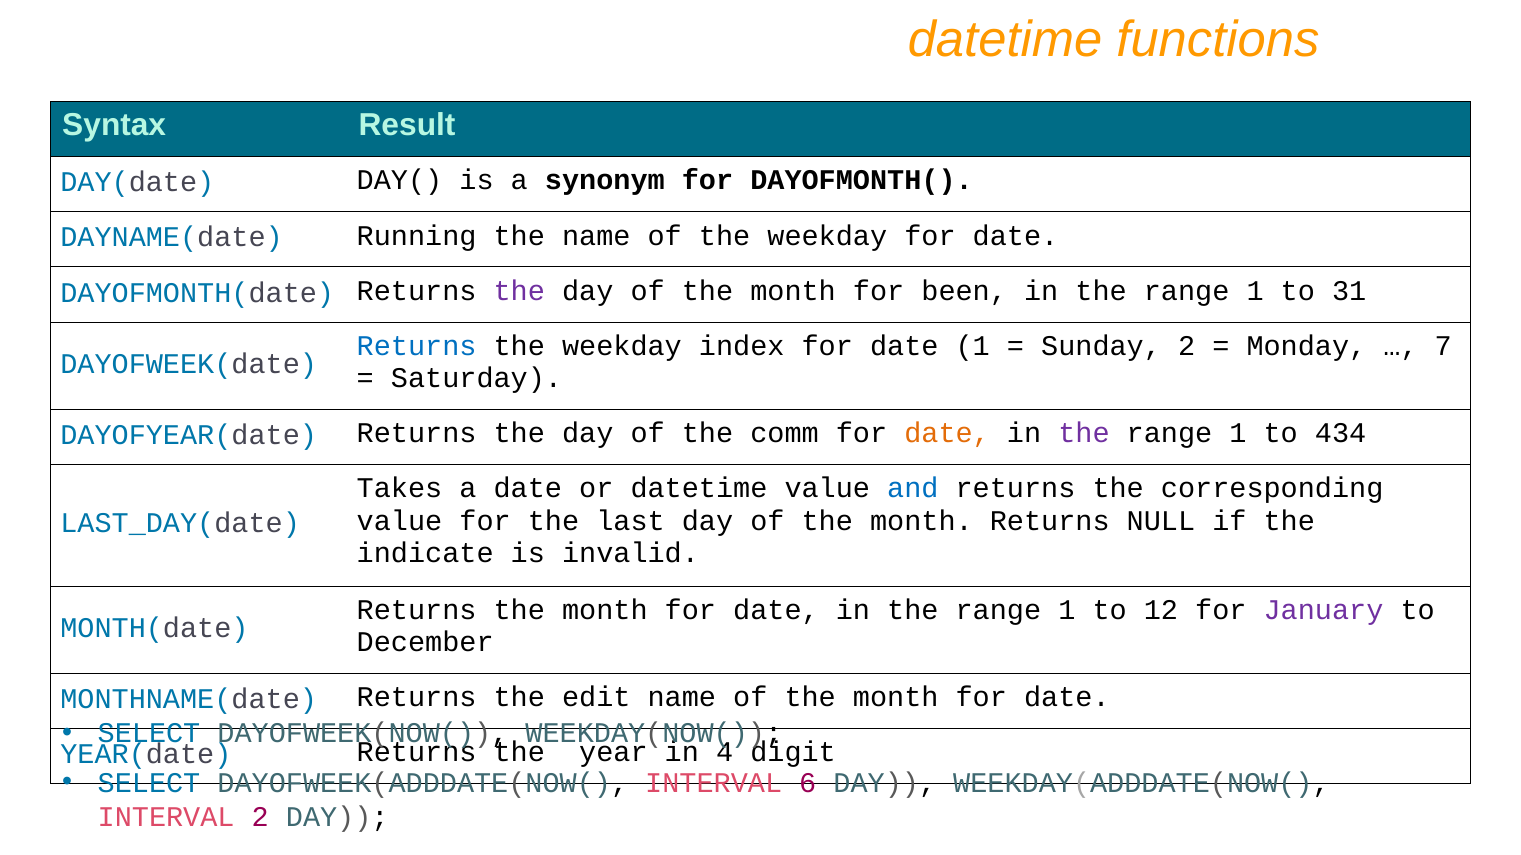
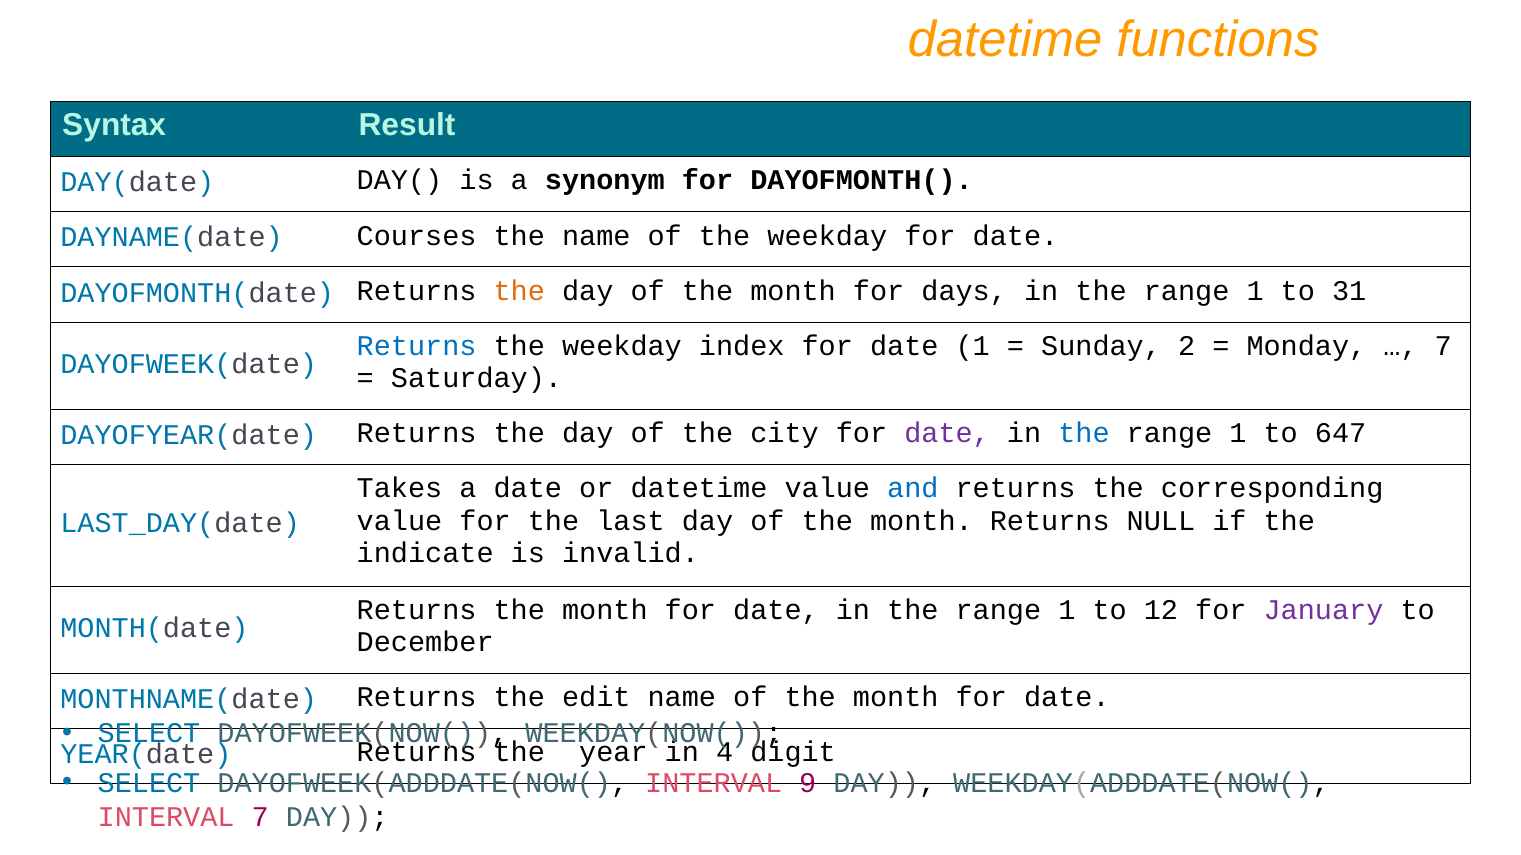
Running: Running -> Courses
the at (519, 291) colour: purple -> orange
been: been -> days
comm: comm -> city
date at (947, 434) colour: orange -> purple
the at (1084, 434) colour: purple -> blue
434: 434 -> 647
6: 6 -> 9
INTERVAL 2: 2 -> 7
